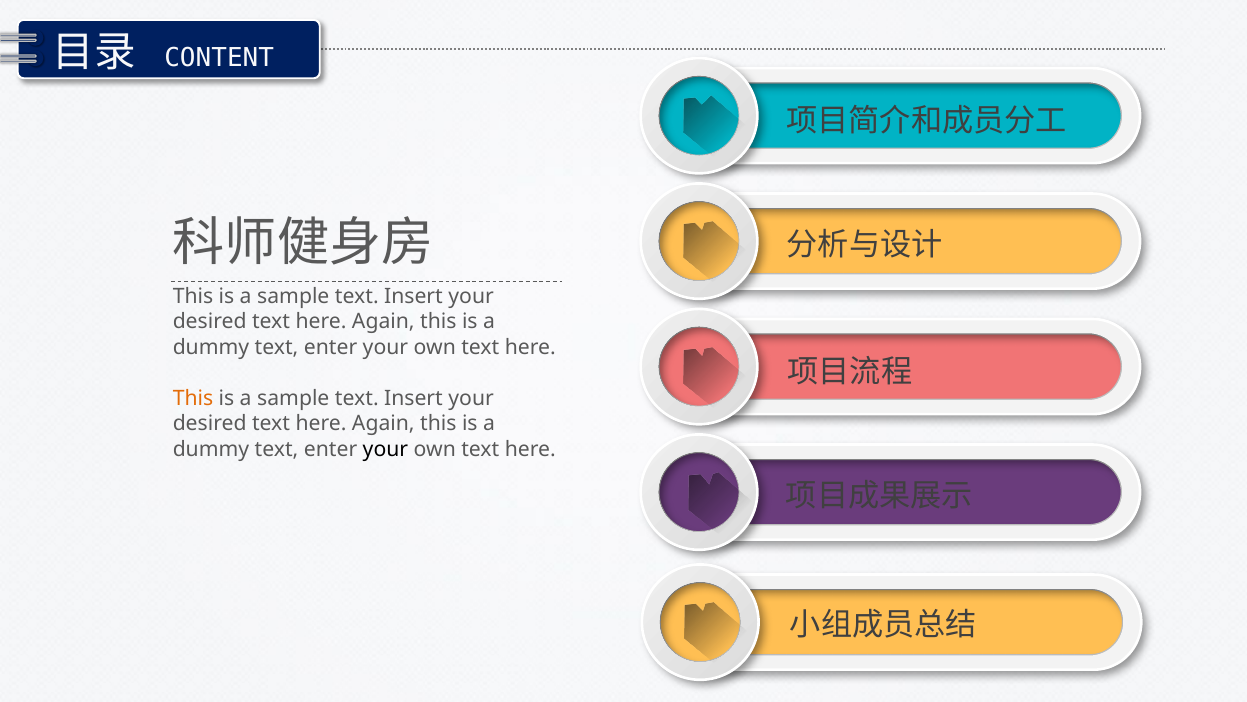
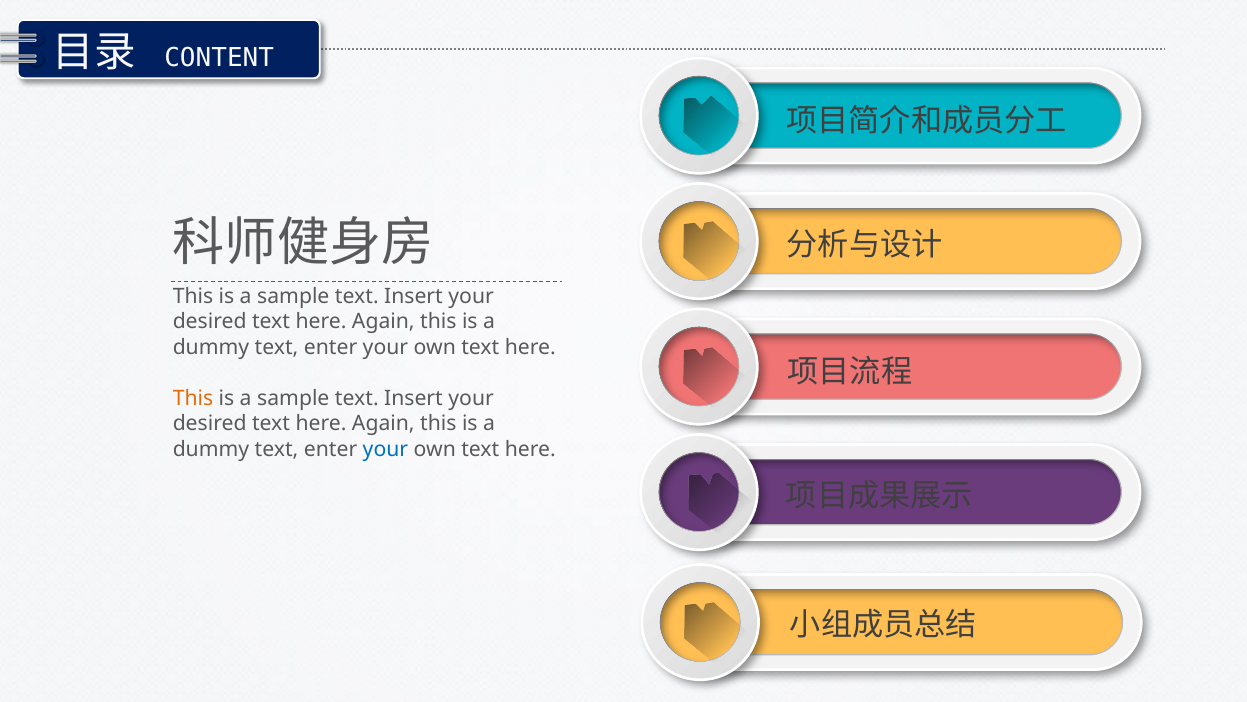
your at (385, 449) colour: black -> blue
